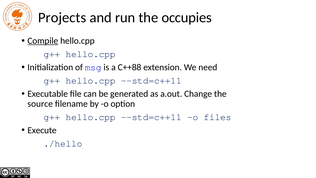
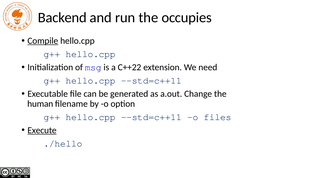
Projects: Projects -> Backend
C++88: C++88 -> C++22
source: source -> human
Execute underline: none -> present
